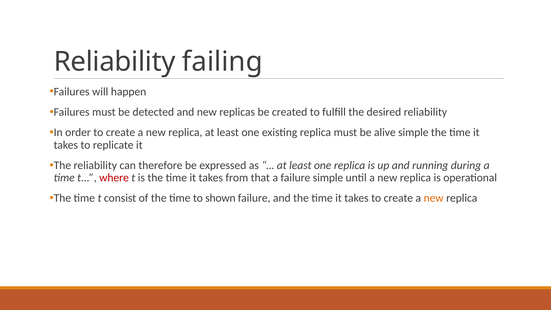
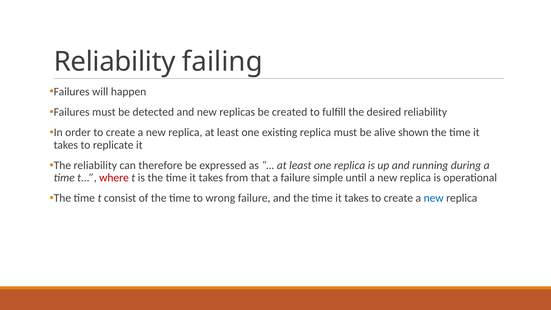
alive simple: simple -> shown
shown: shown -> wrong
new at (434, 198) colour: orange -> blue
